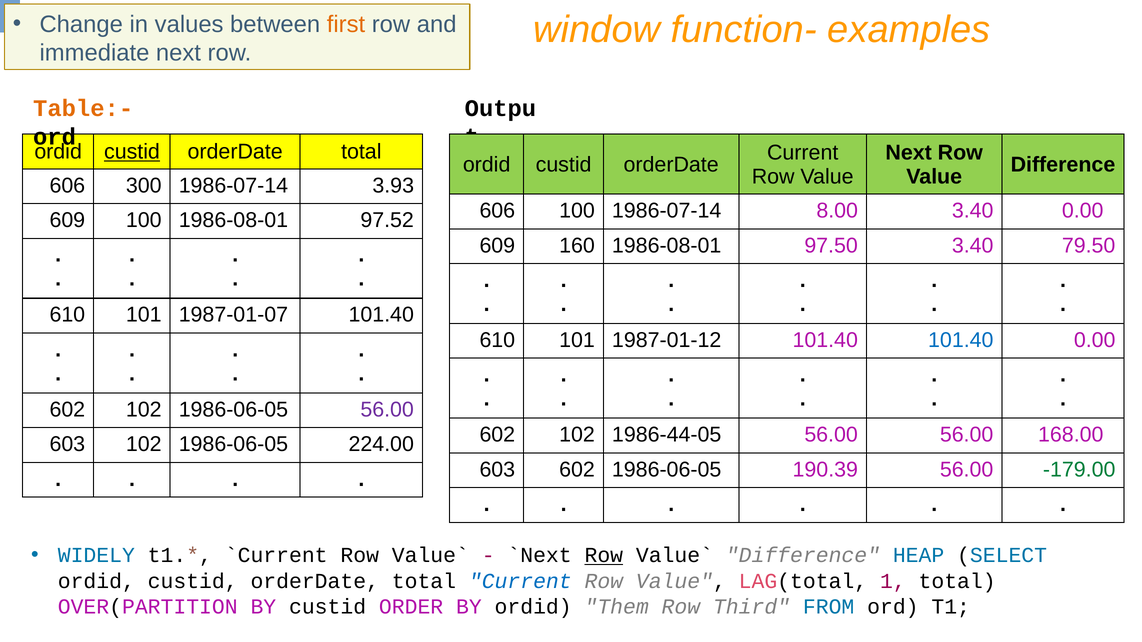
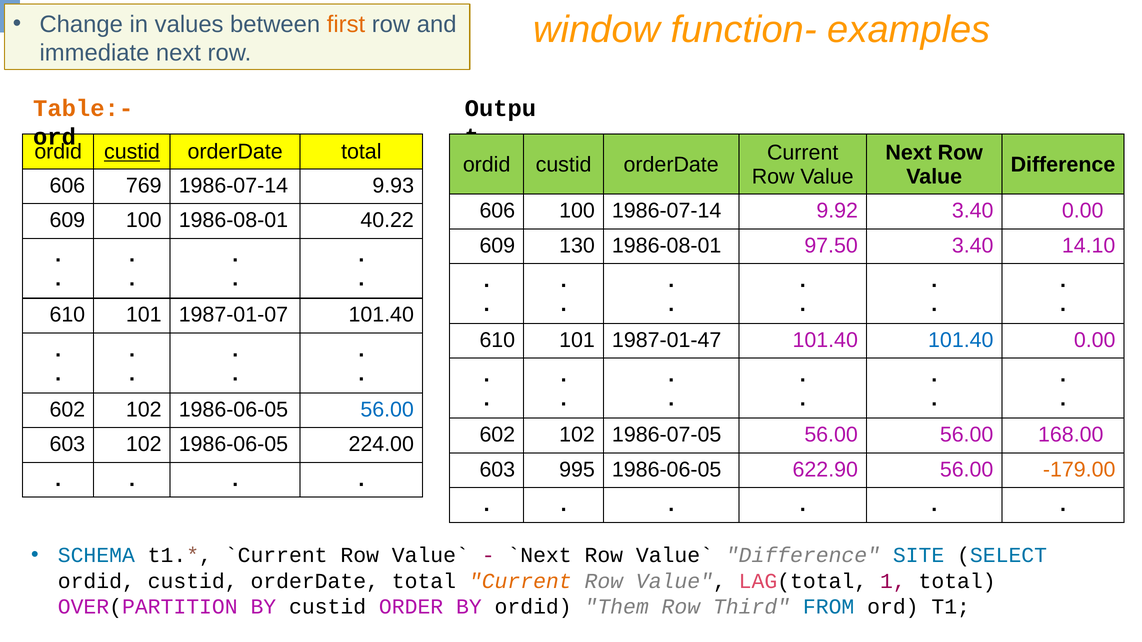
300: 300 -> 769
3.93: 3.93 -> 9.93
8.00: 8.00 -> 9.92
97.52: 97.52 -> 40.22
160: 160 -> 130
79.50: 79.50 -> 14.10
1987-01-12: 1987-01-12 -> 1987-01-47
56.00 at (387, 410) colour: purple -> blue
1986-44-05: 1986-44-05 -> 1986-07-05
603 602: 602 -> 995
190.39: 190.39 -> 622.90
-179.00 colour: green -> orange
WIDELY: WIDELY -> SCHEMA
Row at (604, 556) underline: present -> none
HEAP: HEAP -> SITE
Current at (520, 581) colour: blue -> orange
